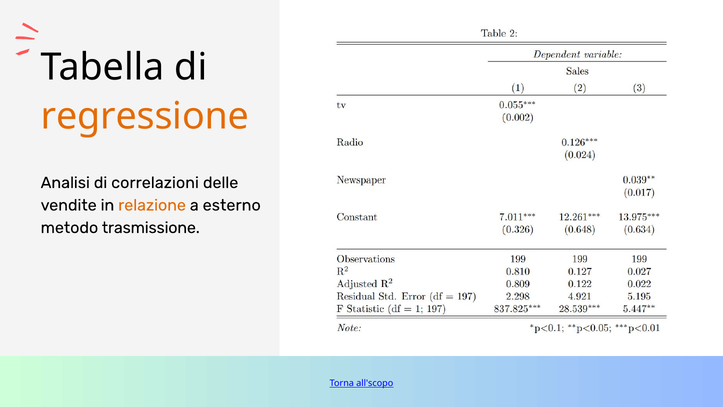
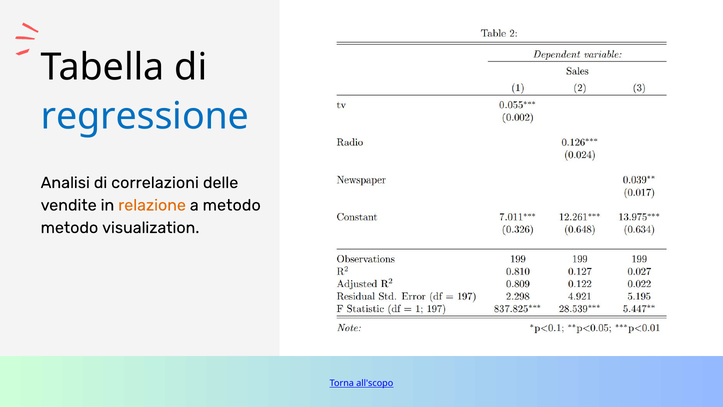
regressione colour: orange -> blue
a esterno: esterno -> metodo
trasmissione: trasmissione -> visualization
